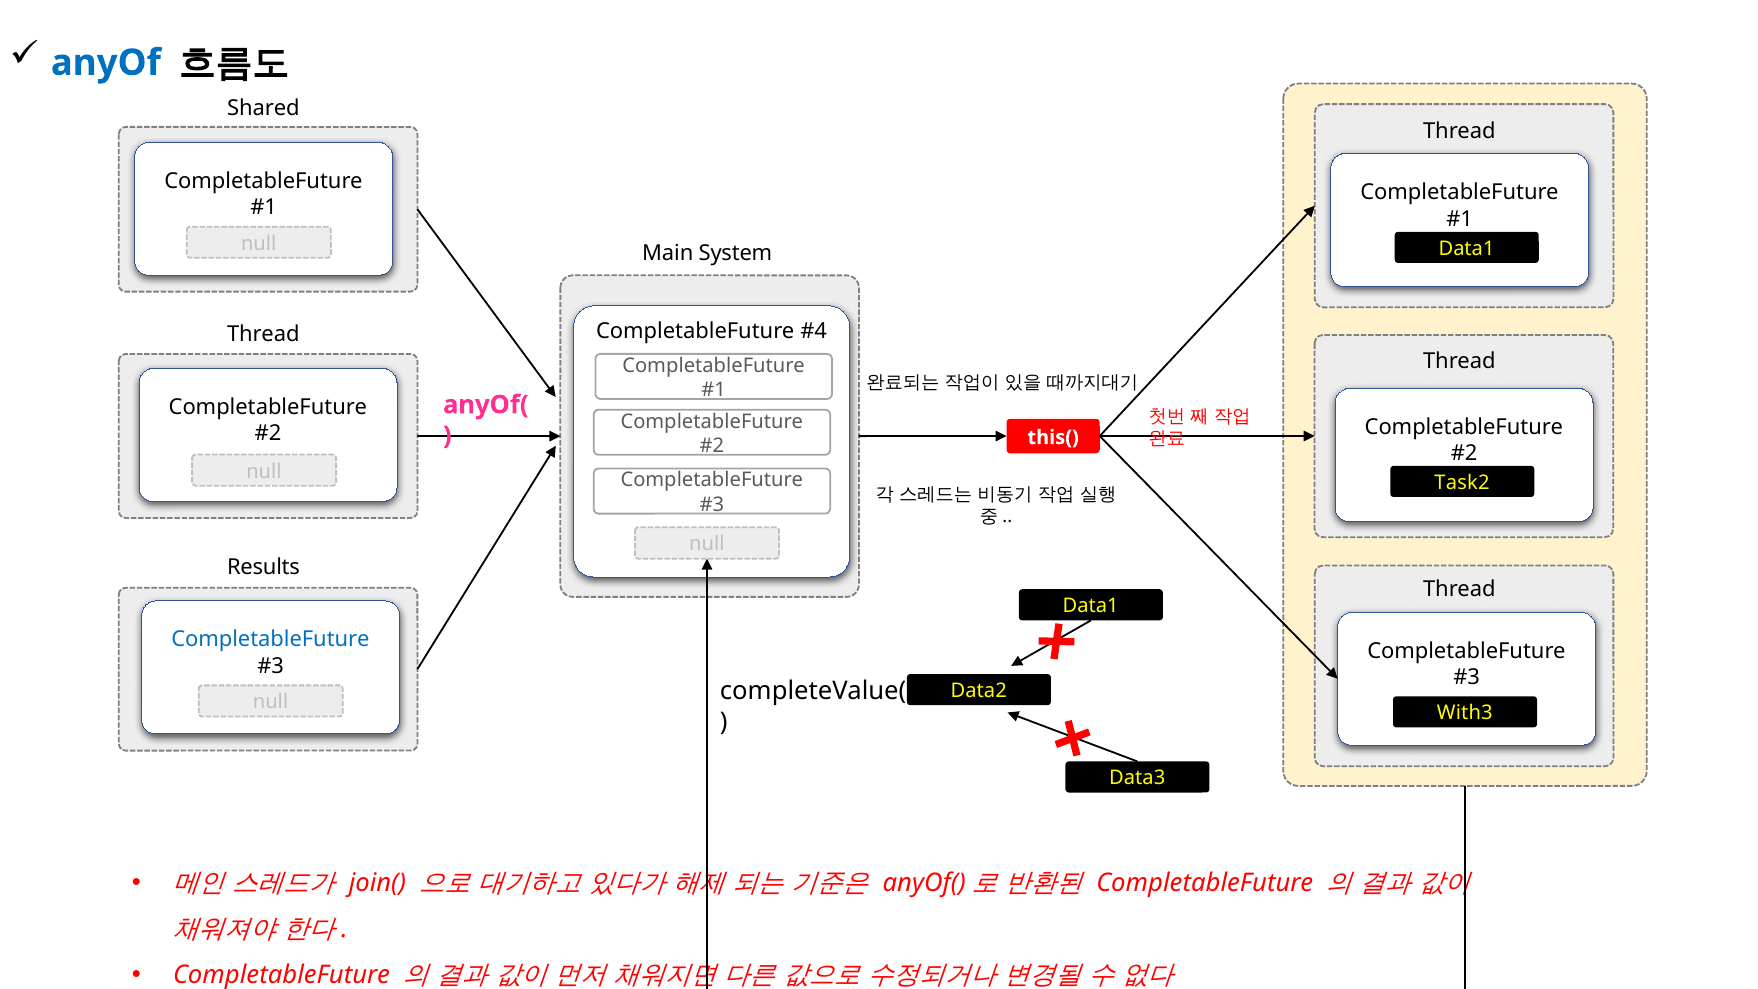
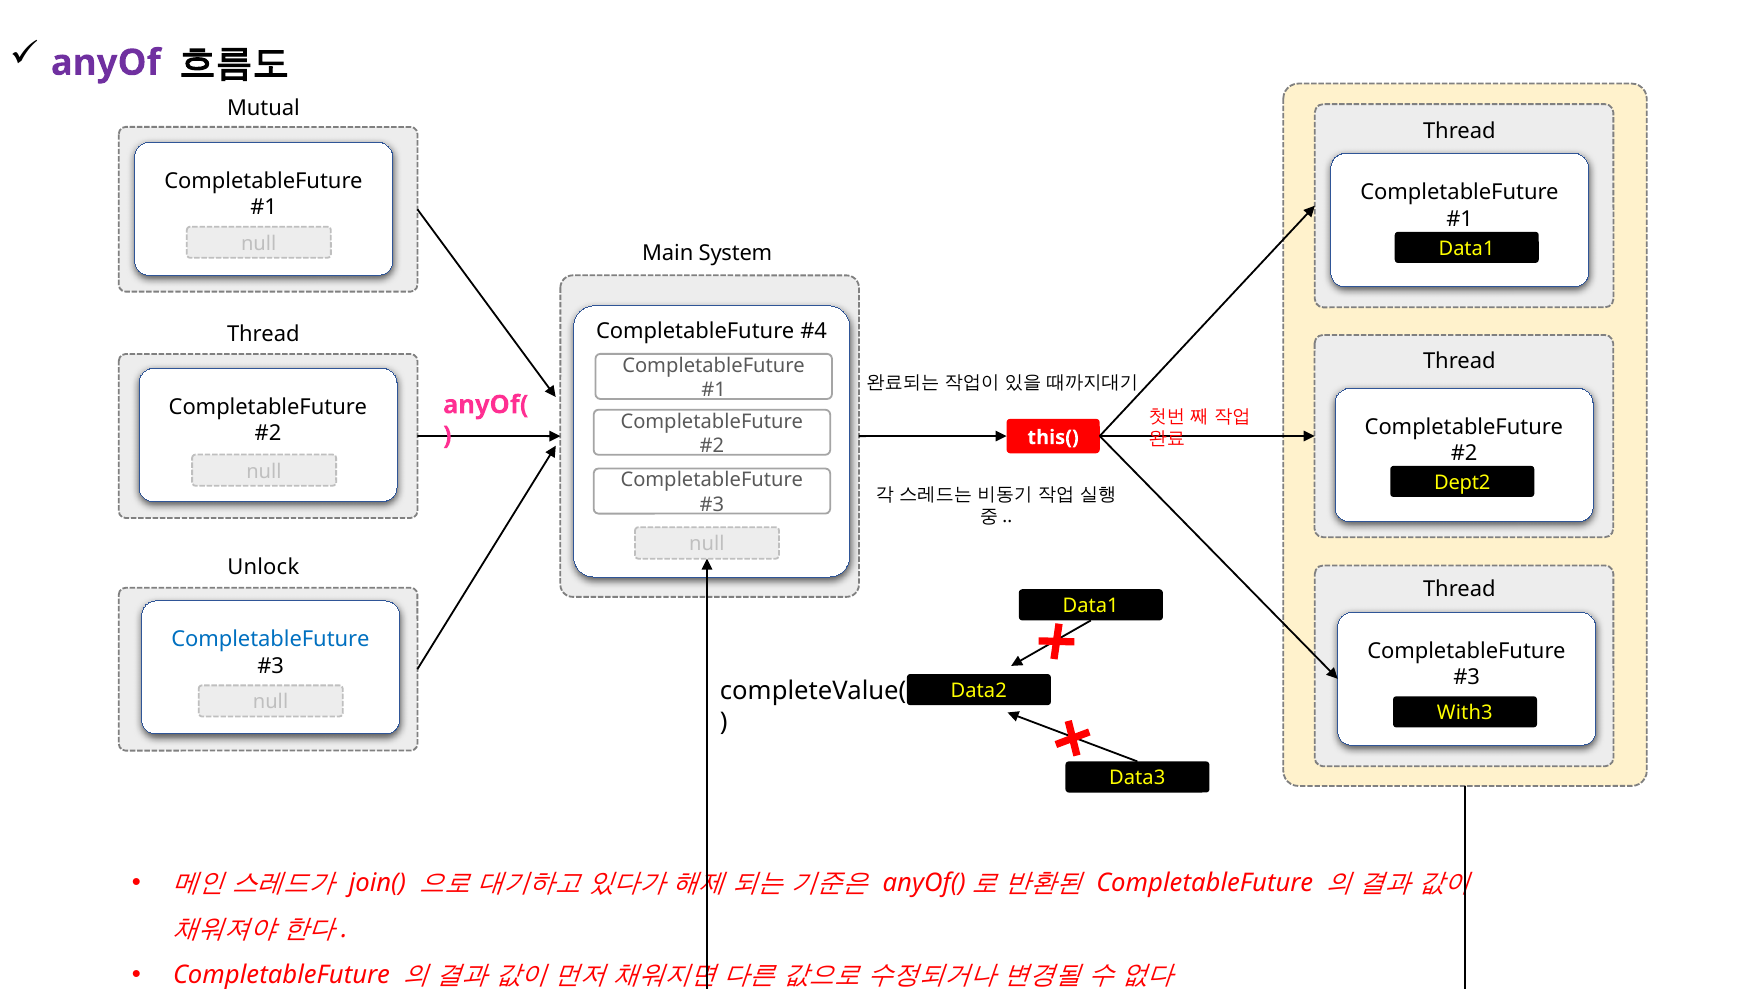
anyOf colour: blue -> purple
Shared: Shared -> Mutual
Task2: Task2 -> Dept2
Results: Results -> Unlock
